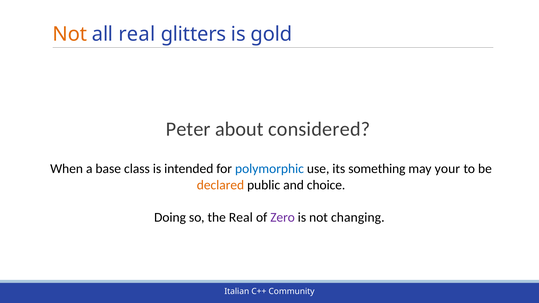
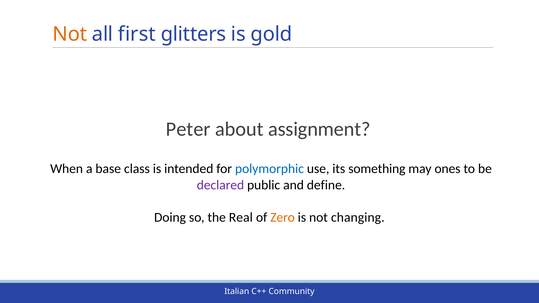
all real: real -> first
considered: considered -> assignment
your: your -> ones
declared colour: orange -> purple
choice: choice -> define
Zero colour: purple -> orange
